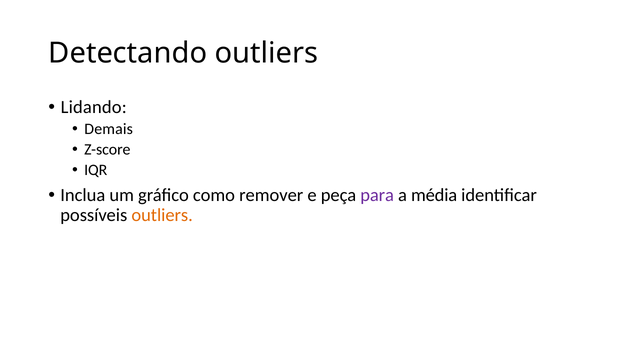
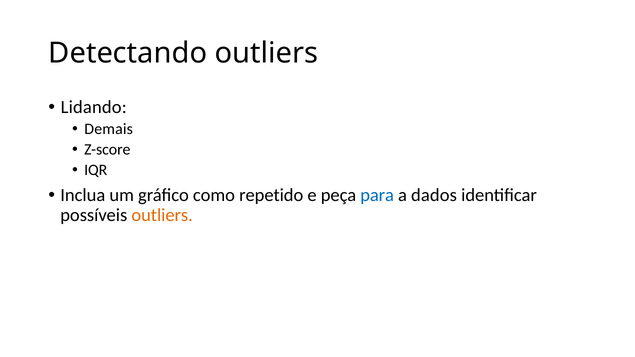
remover: remover -> repetido
para colour: purple -> blue
média: média -> dados
